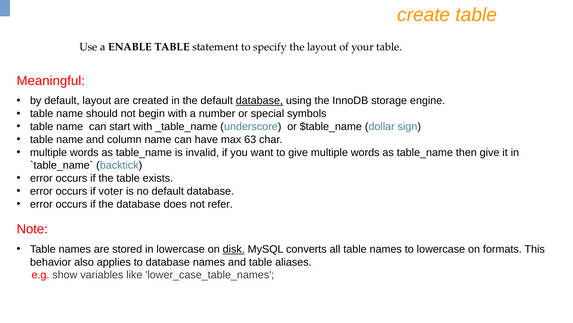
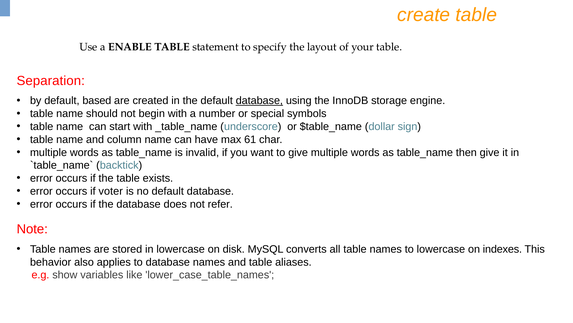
Meaningful: Meaningful -> Separation
default layout: layout -> based
63: 63 -> 61
disk underline: present -> none
formats: formats -> indexes
